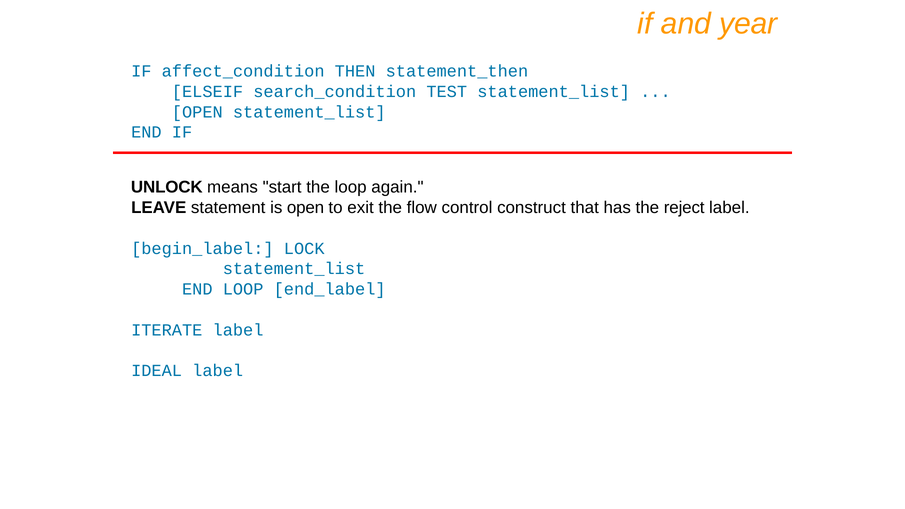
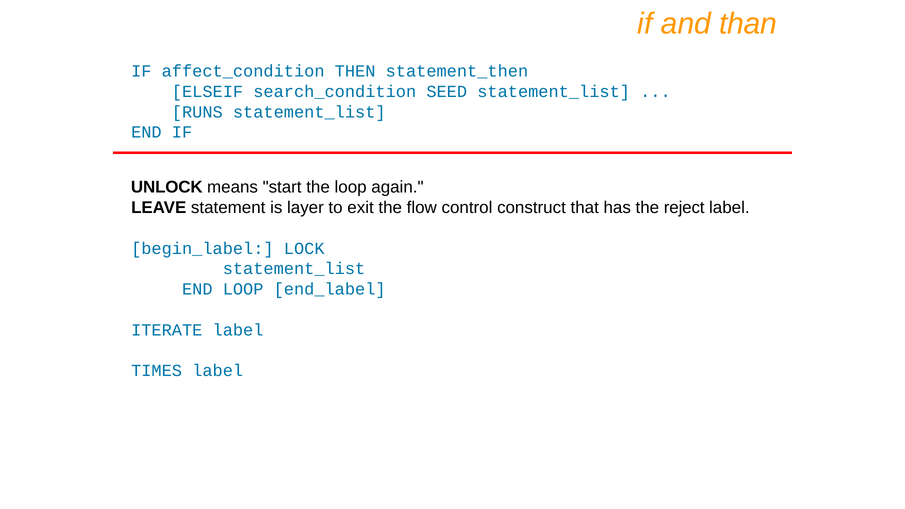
year: year -> than
TEST: TEST -> SEED
OPEN at (197, 112): OPEN -> RUNS
is open: open -> layer
IDEAL: IDEAL -> TIMES
